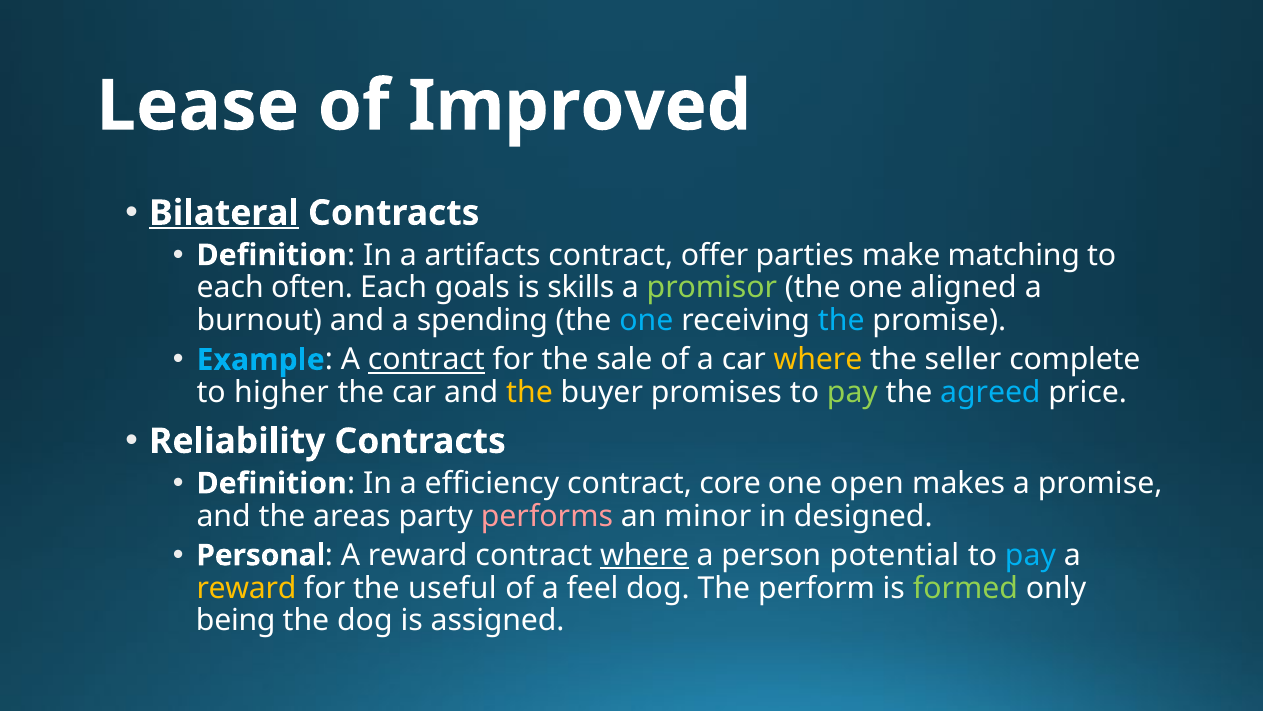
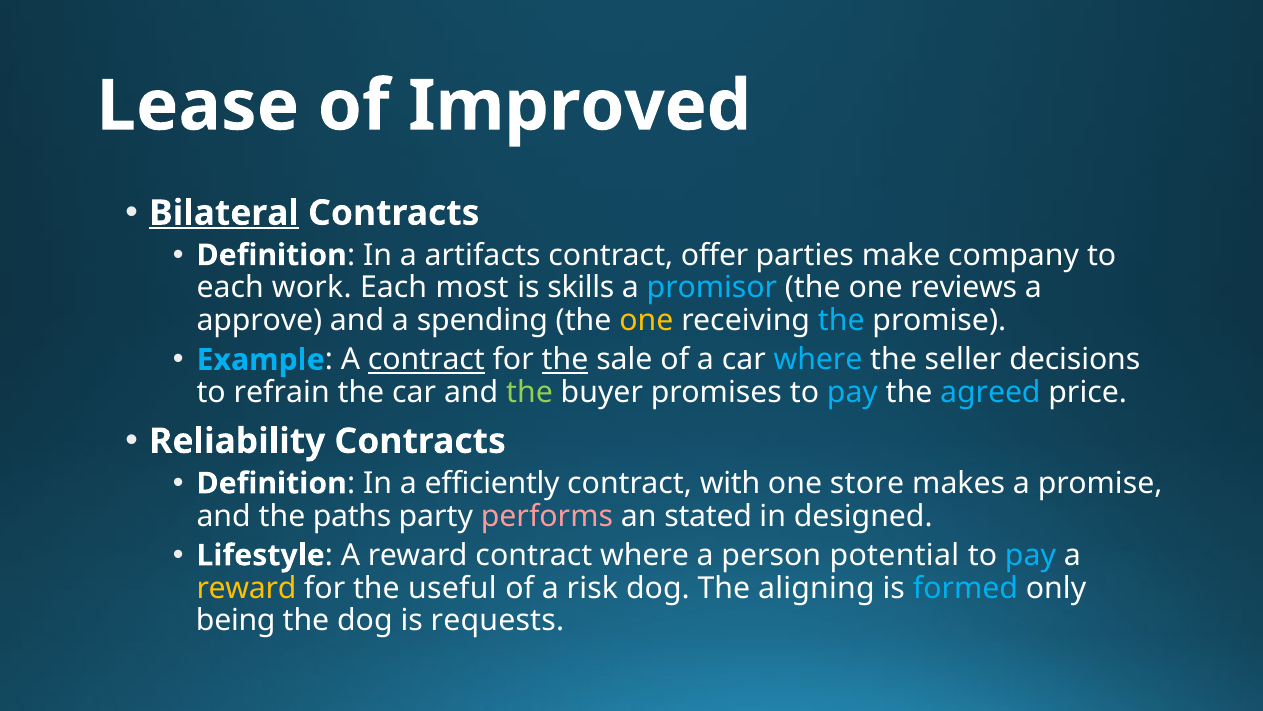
matching: matching -> company
often: often -> work
goals: goals -> most
promisor colour: light green -> light blue
aligned: aligned -> reviews
burnout: burnout -> approve
one at (646, 320) colour: light blue -> yellow
the at (565, 360) underline: none -> present
where at (818, 360) colour: yellow -> light blue
complete: complete -> decisions
higher: higher -> refrain
the at (529, 392) colour: yellow -> light green
pay at (852, 392) colour: light green -> light blue
efficiency: efficiency -> efficiently
core: core -> with
open: open -> store
areas: areas -> paths
minor: minor -> stated
Personal: Personal -> Lifestyle
where at (645, 555) underline: present -> none
feel: feel -> risk
perform: perform -> aligning
formed colour: light green -> light blue
assigned: assigned -> requests
